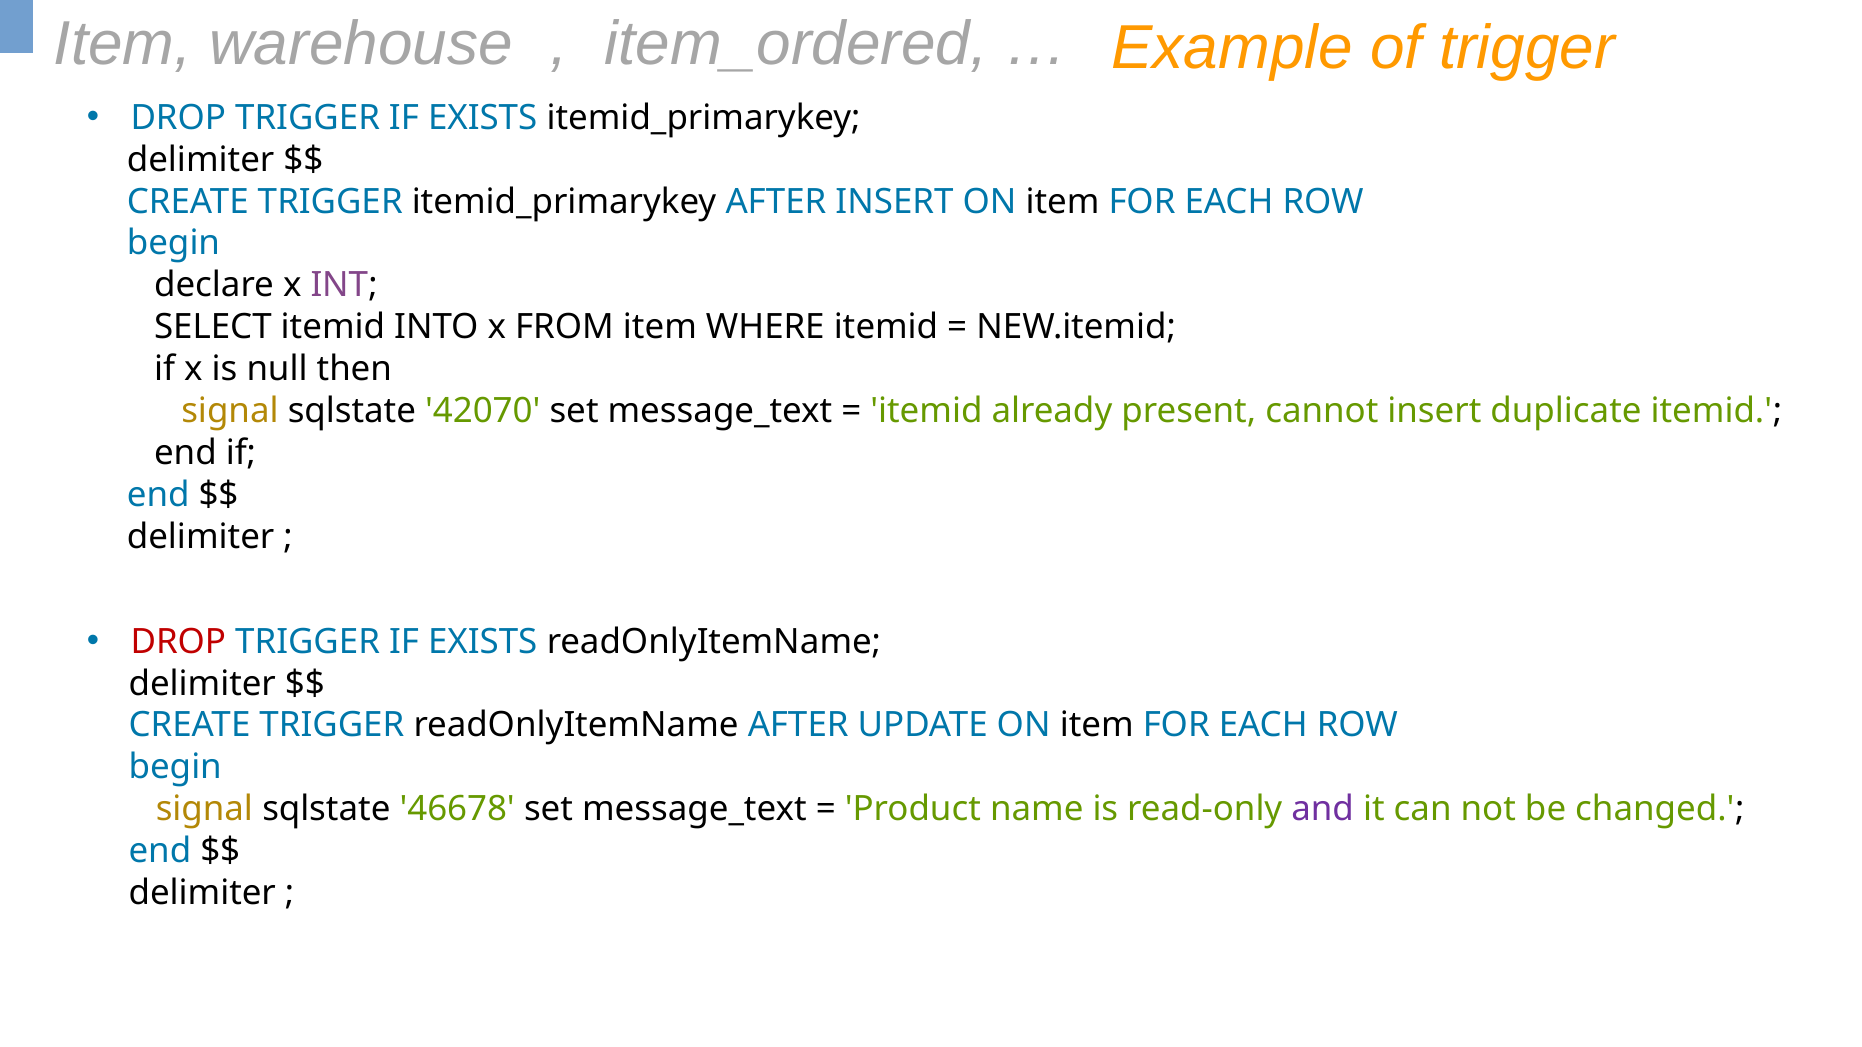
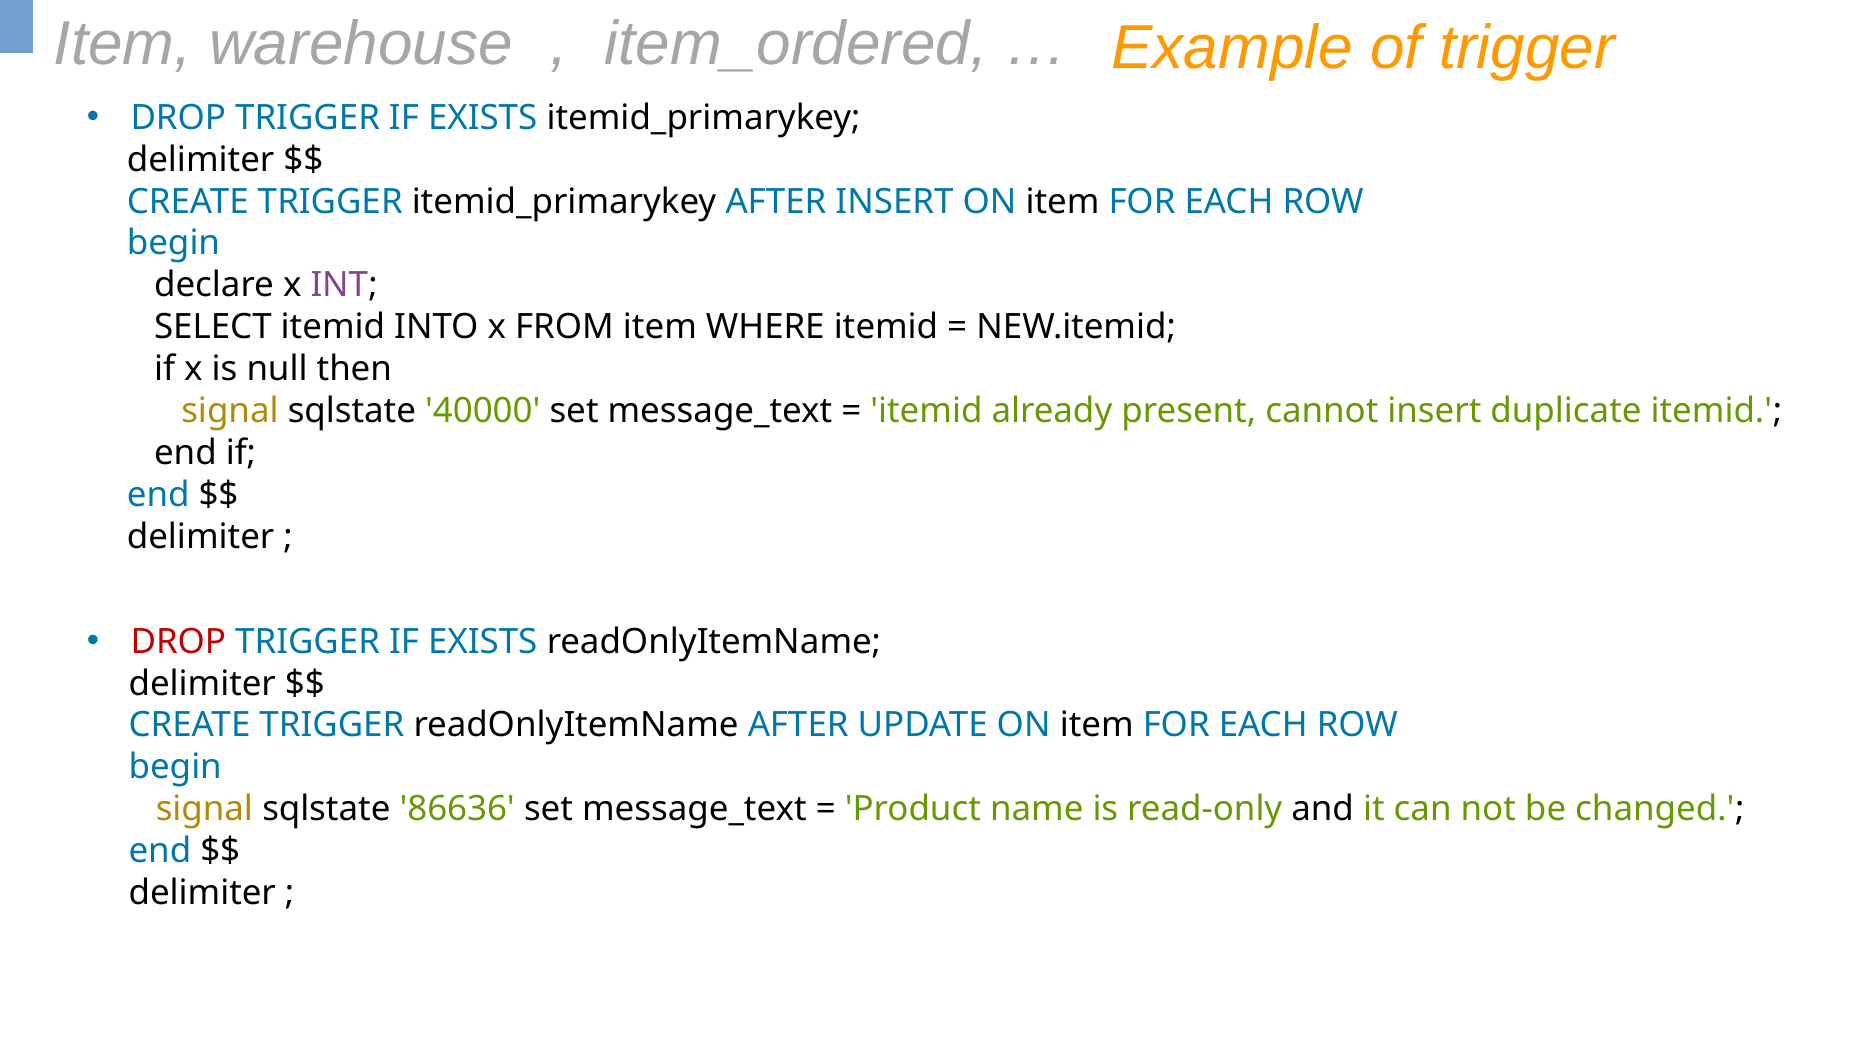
42070: 42070 -> 40000
46678: 46678 -> 86636
and colour: purple -> black
